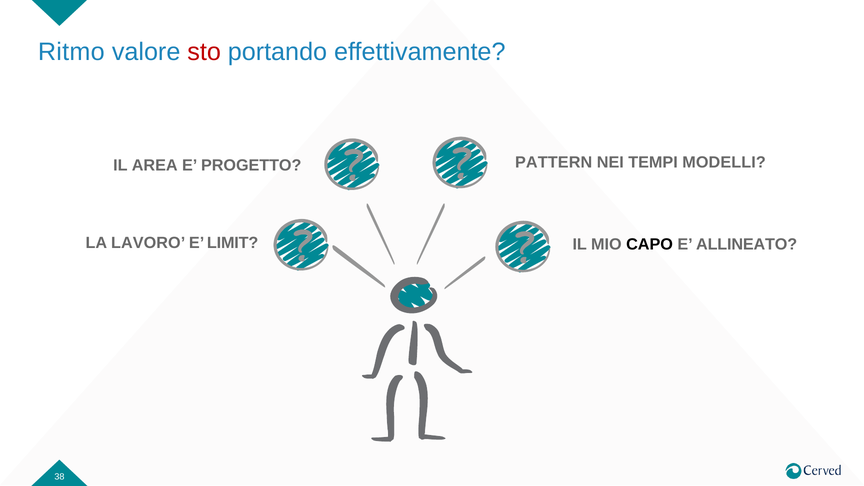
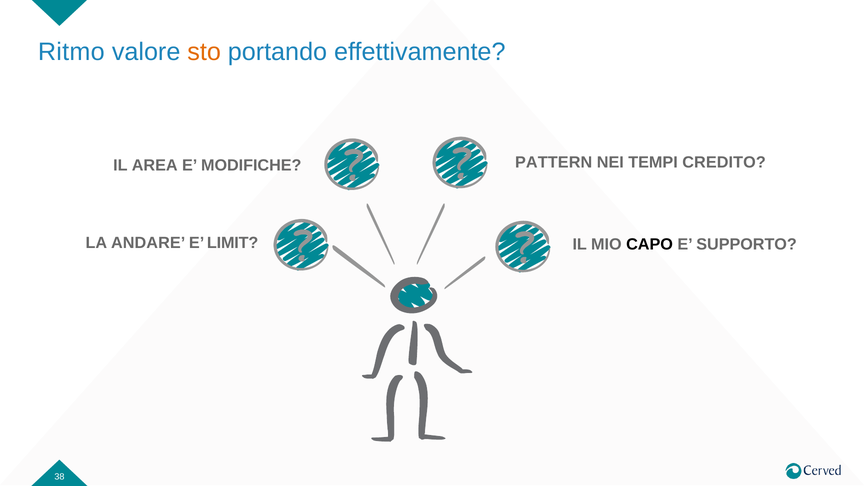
sto colour: red -> orange
MODELLI: MODELLI -> CREDITO
PROGETTO: PROGETTO -> MODIFICHE
LAVORO: LAVORO -> ANDARE
ALLINEATO: ALLINEATO -> SUPPORTO
